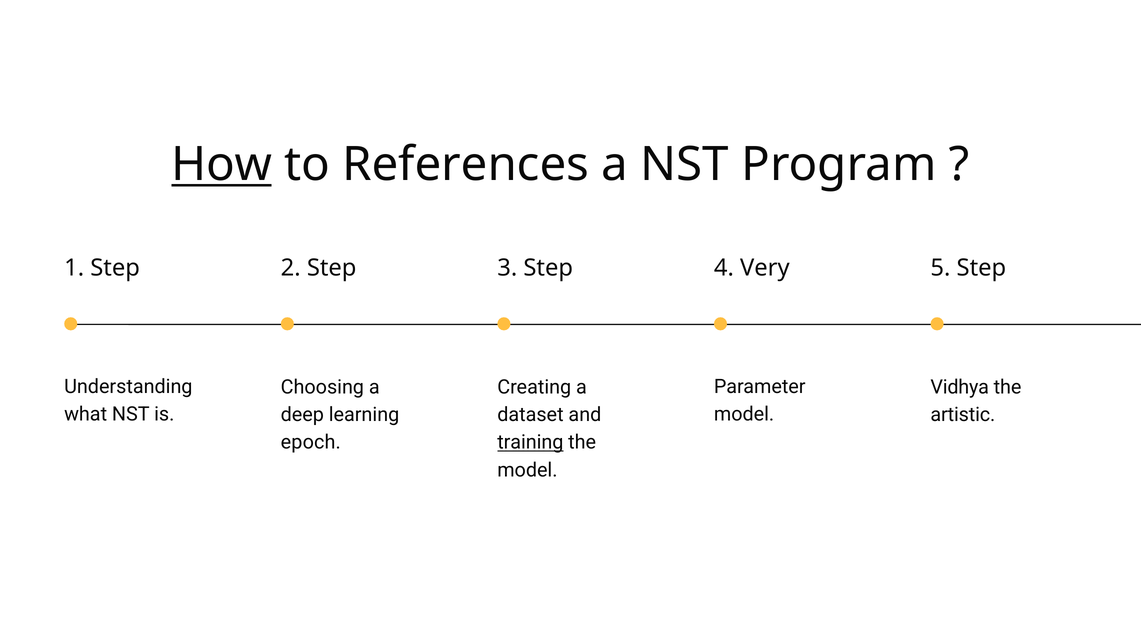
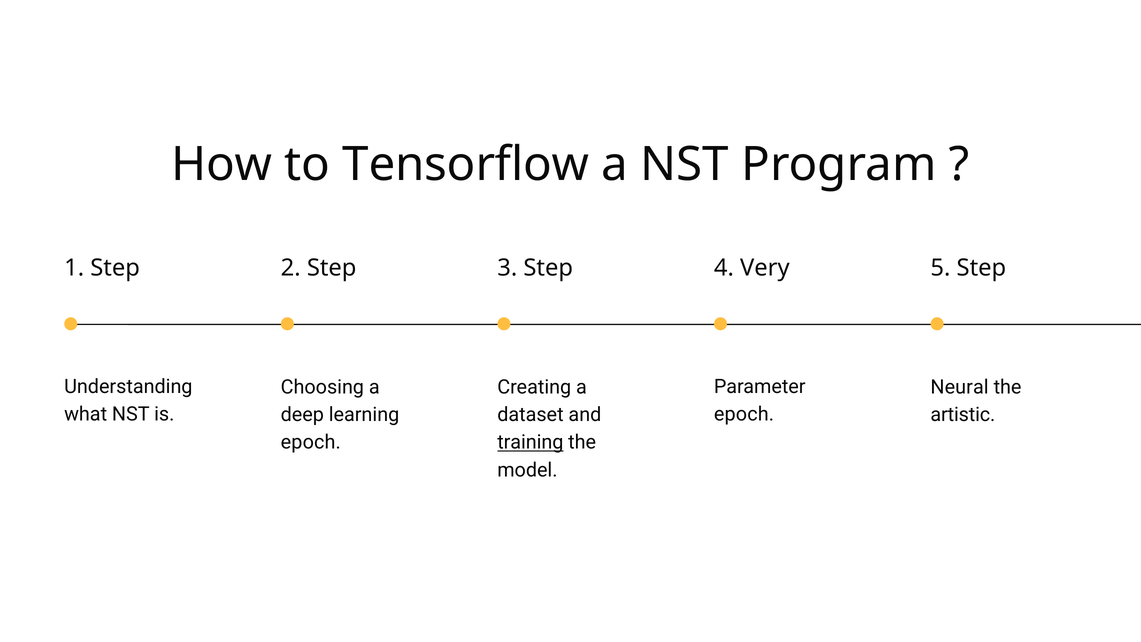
How underline: present -> none
References: References -> Tensorflow
Vidhya: Vidhya -> Neural
model at (744, 414): model -> epoch
